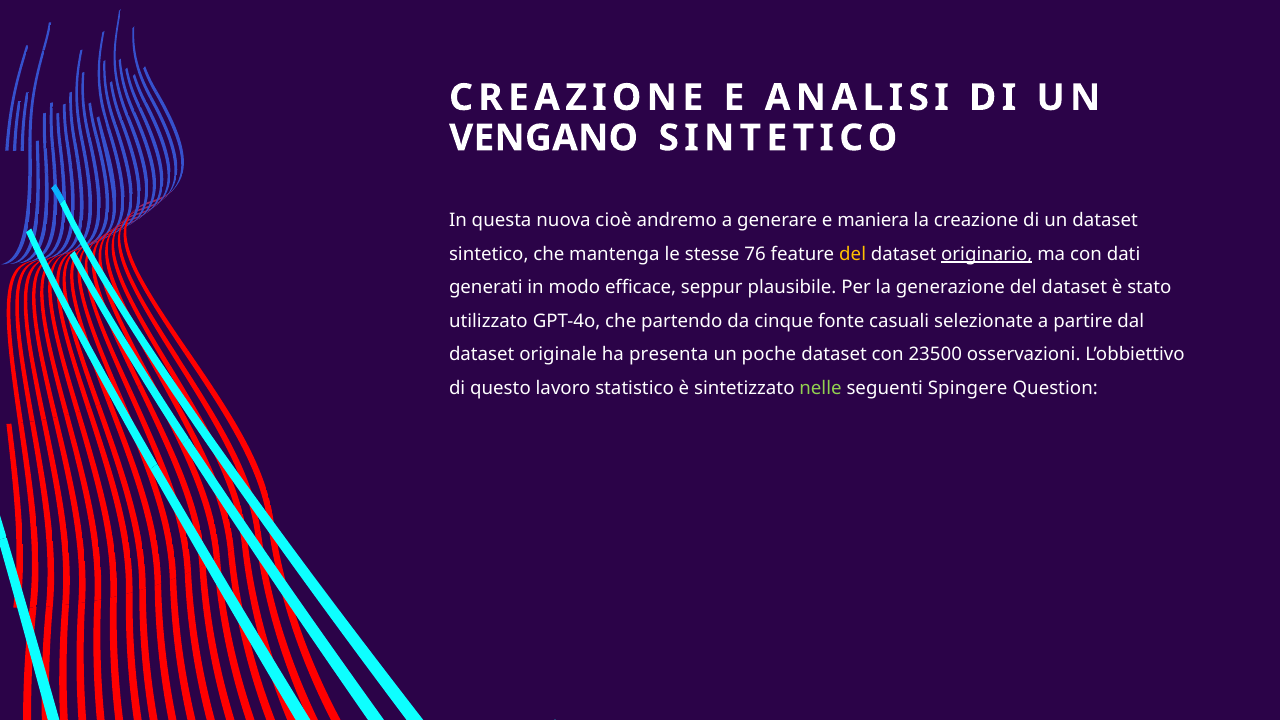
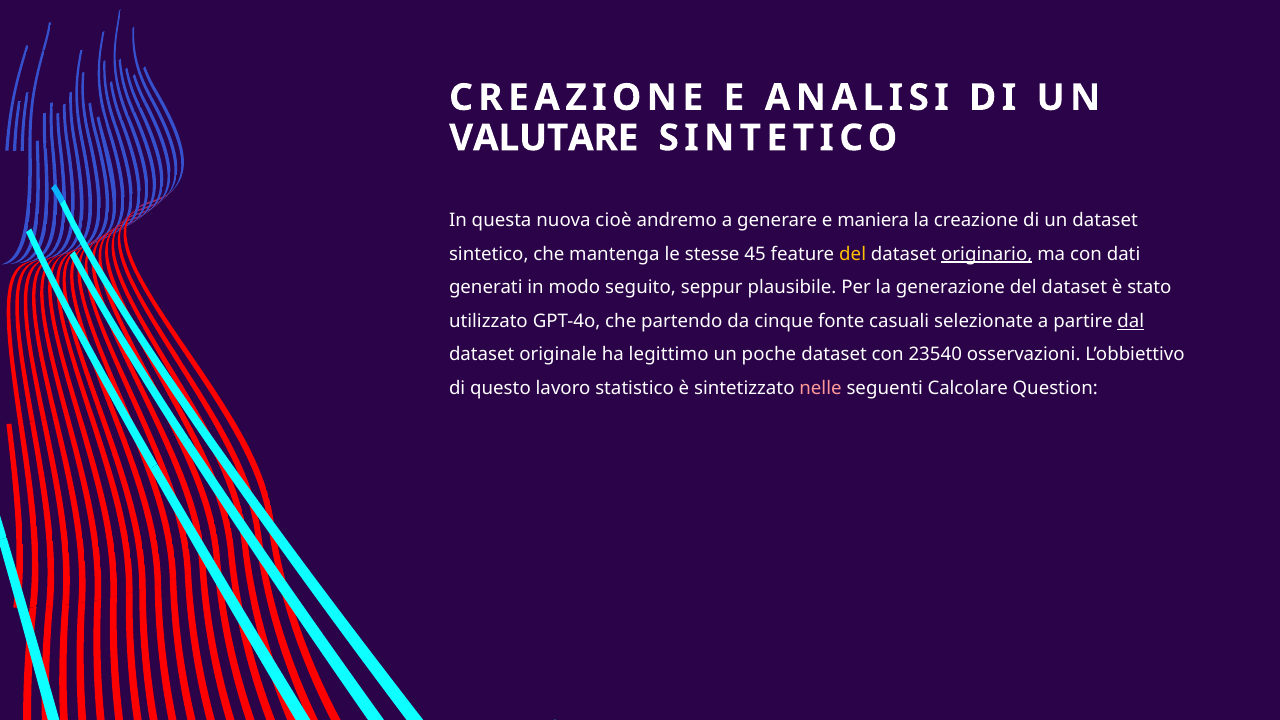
VENGANO: VENGANO -> VALUTARE
76: 76 -> 45
efficace: efficace -> seguito
dal underline: none -> present
presenta: presenta -> legittimo
23500: 23500 -> 23540
nelle colour: light green -> pink
Spingere: Spingere -> Calcolare
